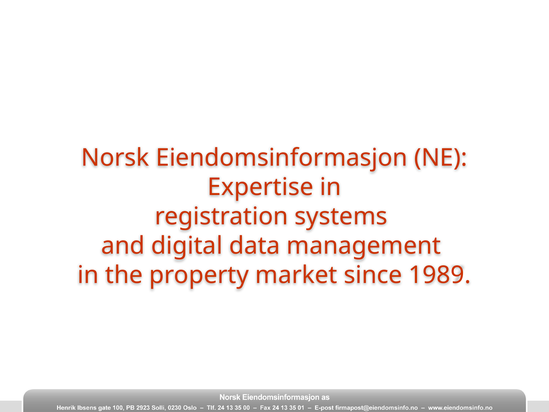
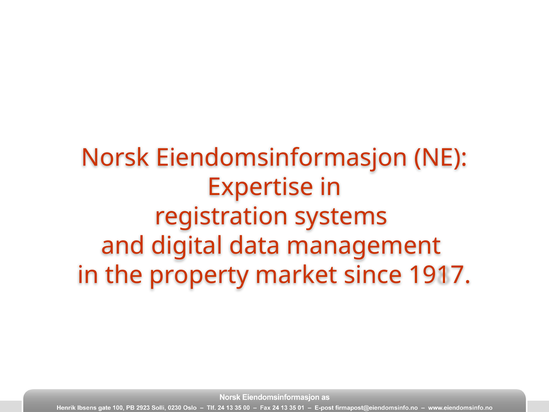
1989: 1989 -> 1917
